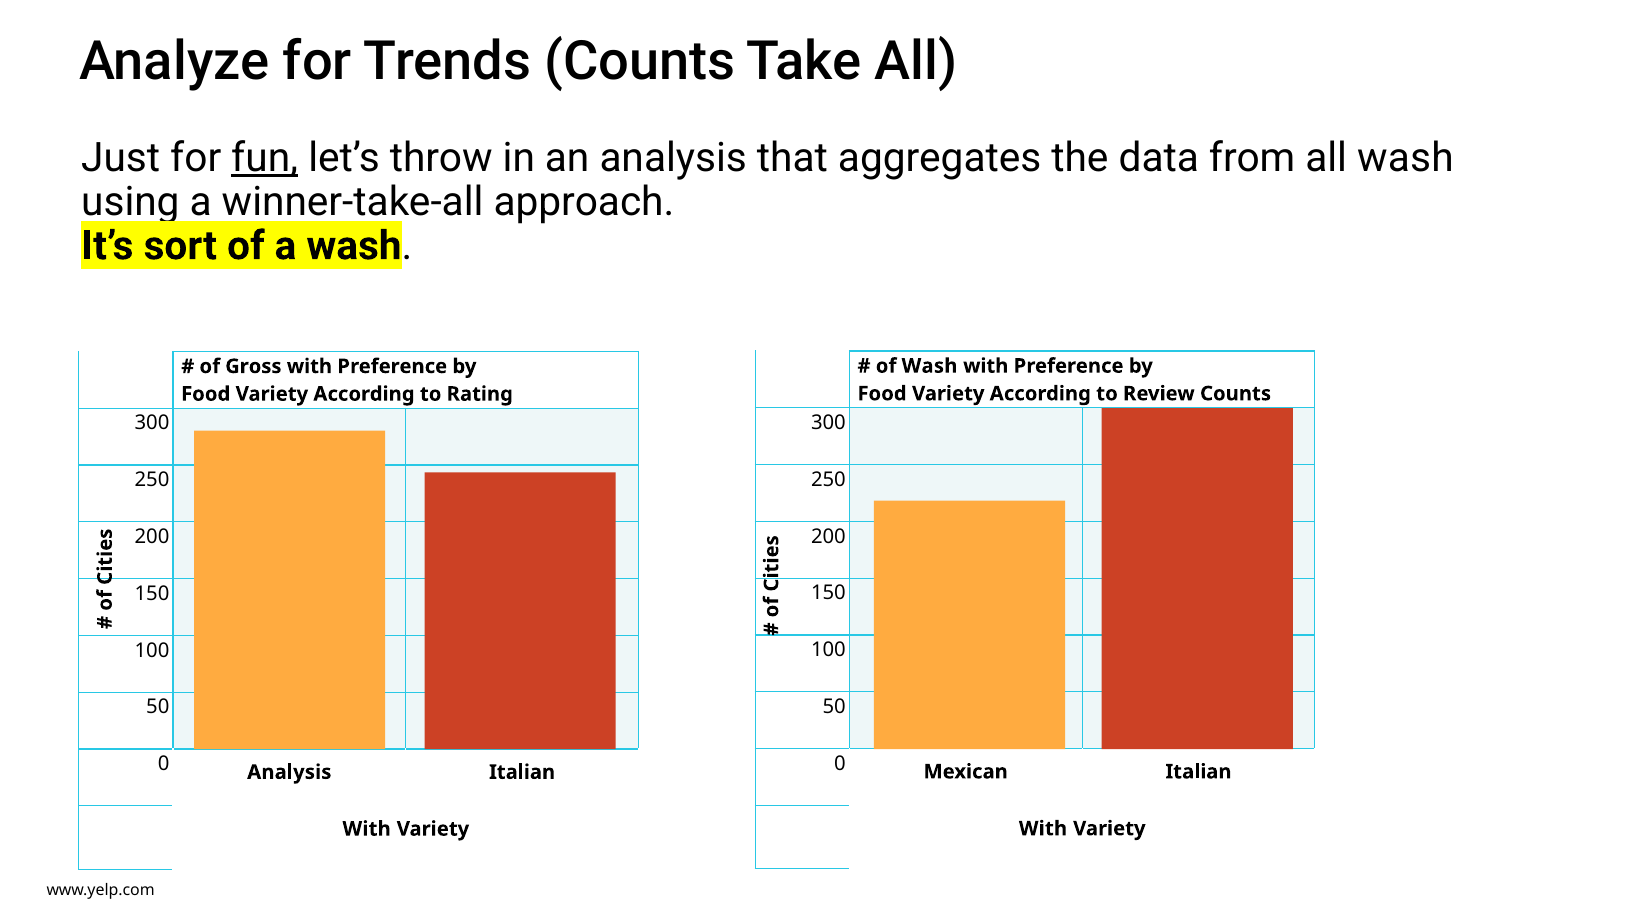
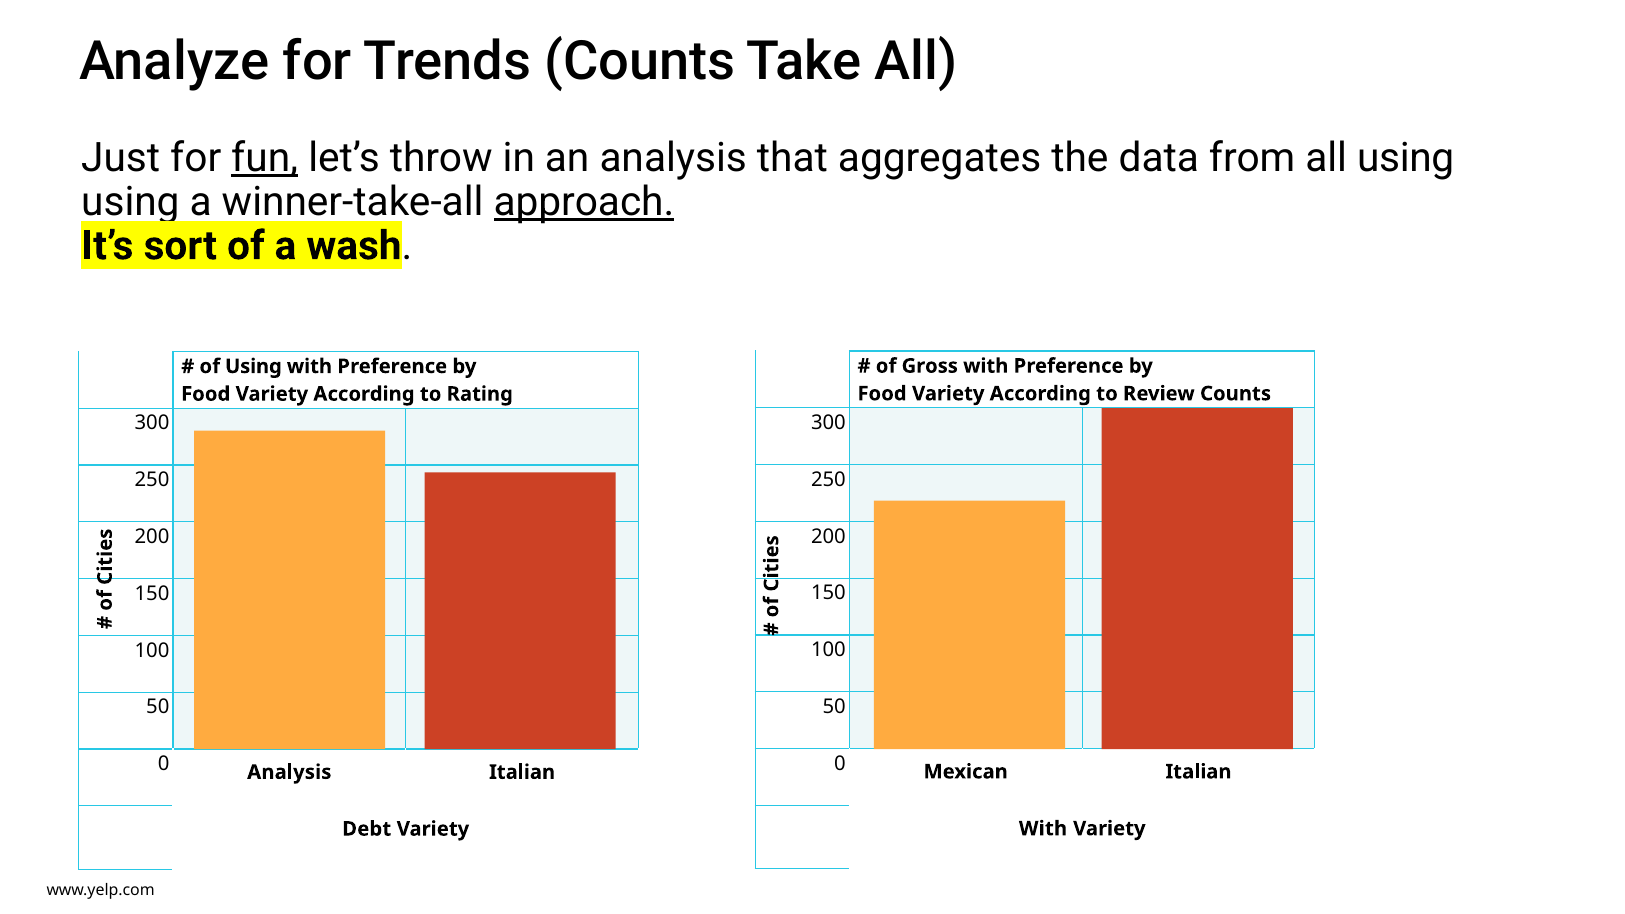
all wash: wash -> using
approach underline: none -> present
of Wash: Wash -> Gross
of Gross: Gross -> Using
With at (367, 829): With -> Debt
